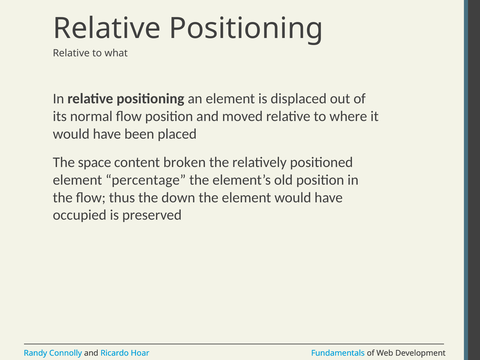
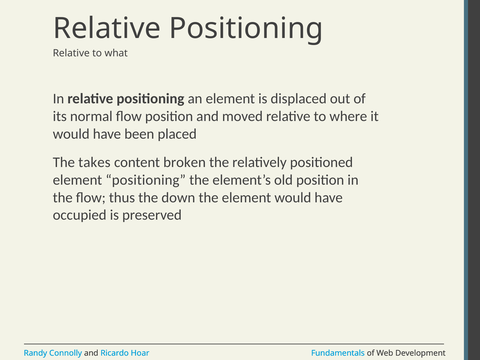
space: space -> takes
element percentage: percentage -> positioning
